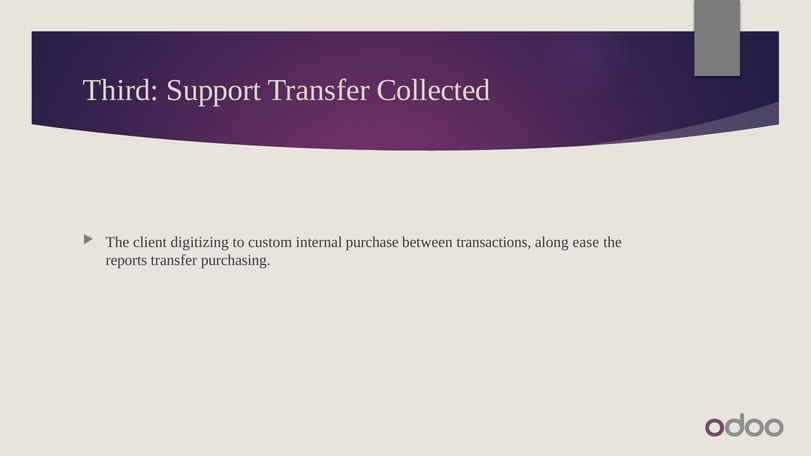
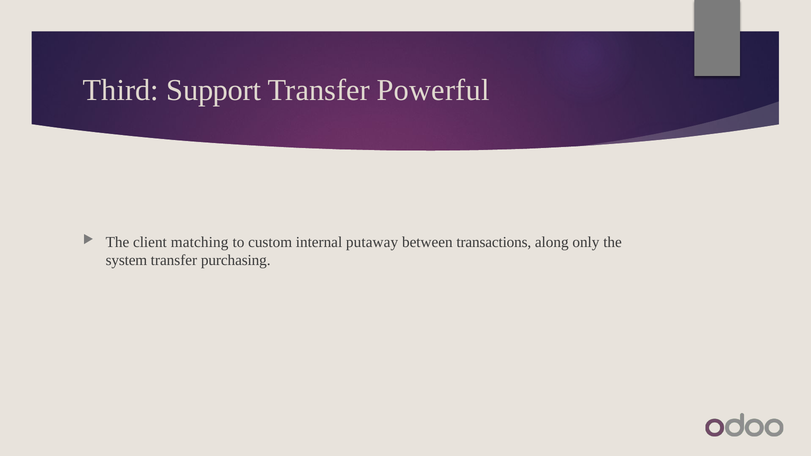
Collected: Collected -> Powerful
digitizing: digitizing -> matching
purchase: purchase -> putaway
ease: ease -> only
reports: reports -> system
